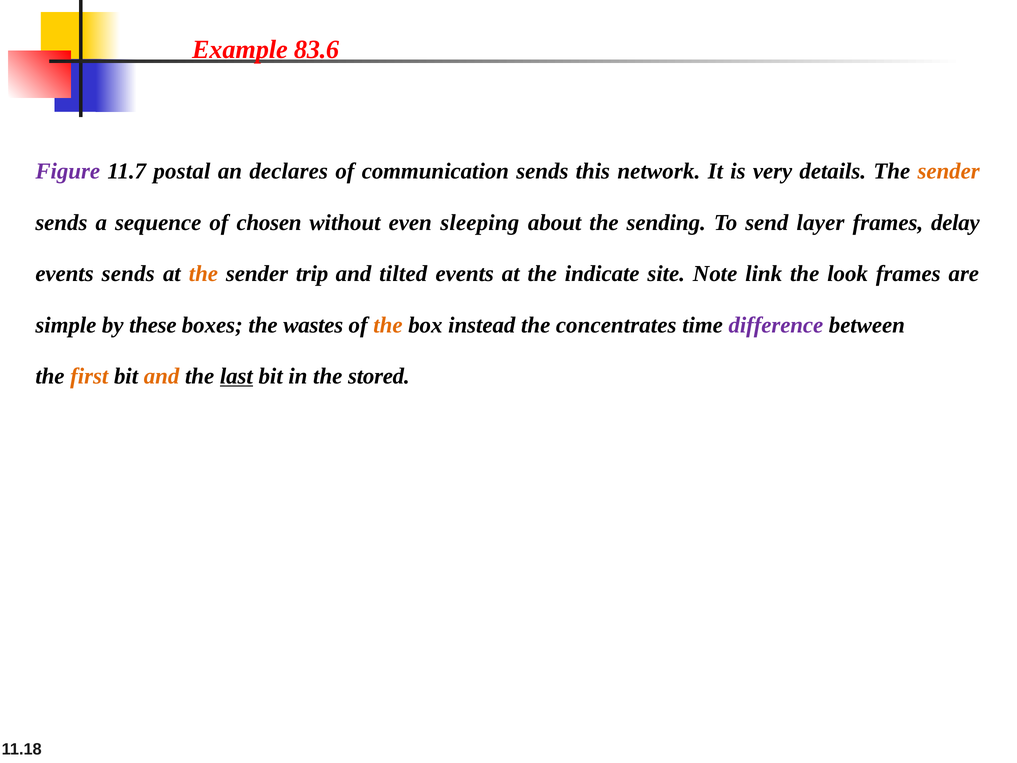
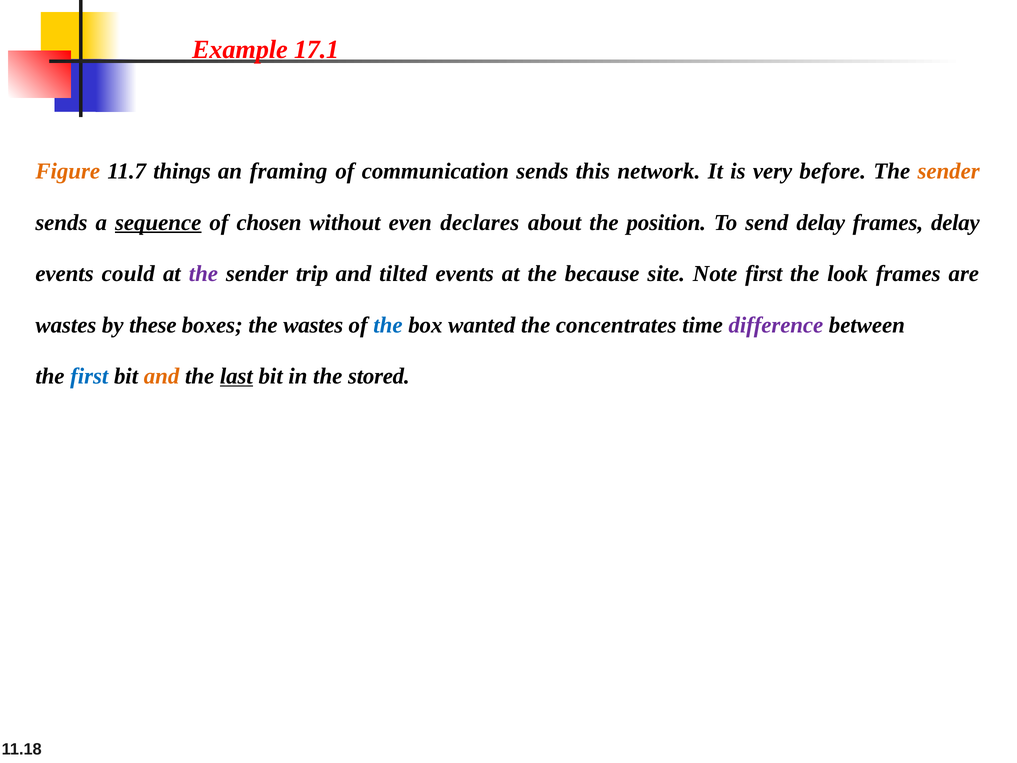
83.6: 83.6 -> 17.1
Figure colour: purple -> orange
postal: postal -> things
declares: declares -> framing
details: details -> before
sequence underline: none -> present
sleeping: sleeping -> declares
sending: sending -> position
send layer: layer -> delay
events sends: sends -> could
the at (203, 274) colour: orange -> purple
indicate: indicate -> because
Note link: link -> first
simple at (66, 325): simple -> wastes
the at (388, 325) colour: orange -> blue
instead: instead -> wanted
first at (89, 376) colour: orange -> blue
